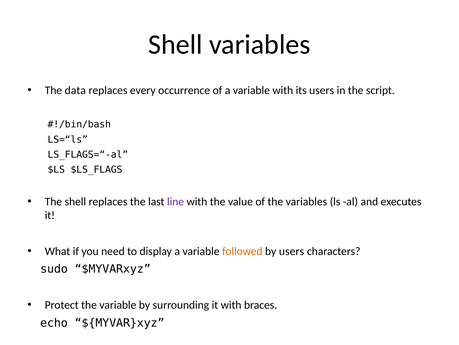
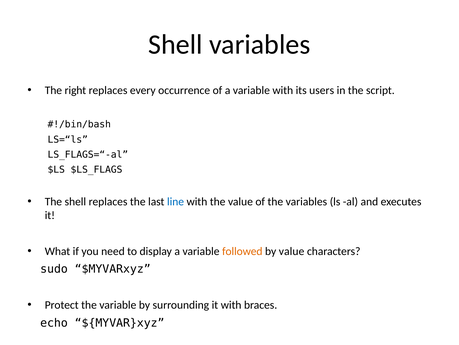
data: data -> right
line colour: purple -> blue
by users: users -> value
